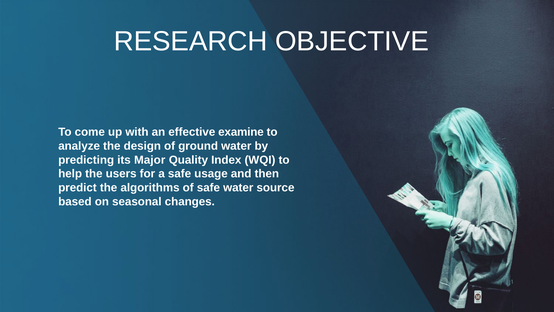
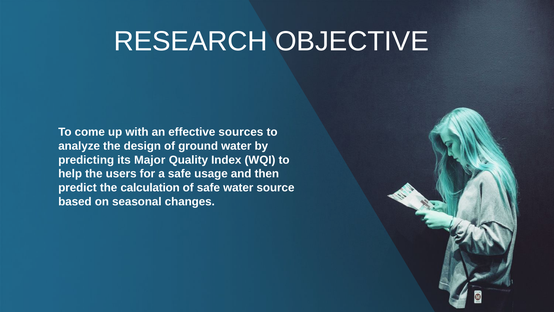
examine: examine -> sources
algorithms: algorithms -> calculation
